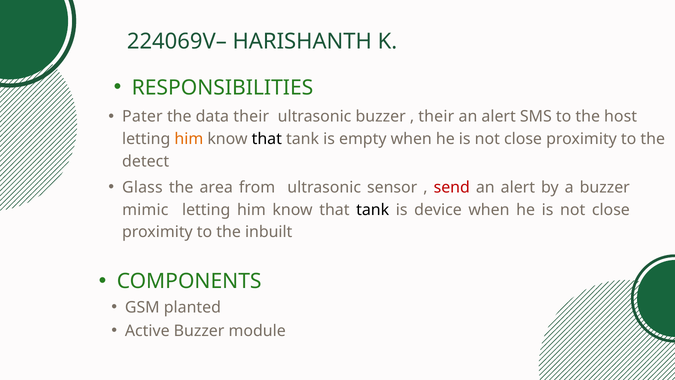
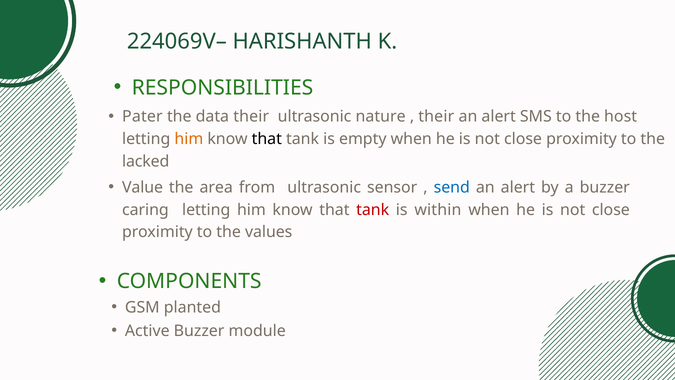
ultrasonic buzzer: buzzer -> nature
detect: detect -> lacked
Glass: Glass -> Value
send colour: red -> blue
mimic: mimic -> caring
tank at (373, 210) colour: black -> red
device: device -> within
inbuilt: inbuilt -> values
